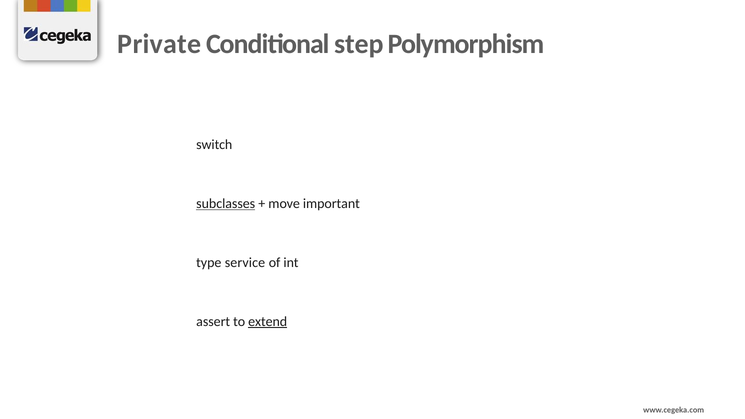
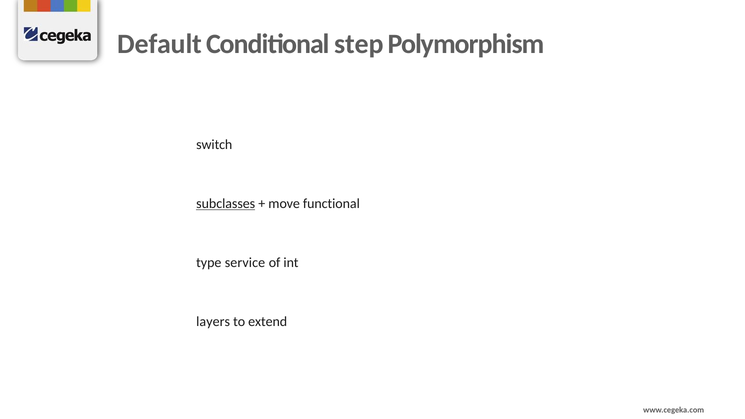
Private: Private -> Default
important: important -> functional
assert: assert -> layers
extend underline: present -> none
